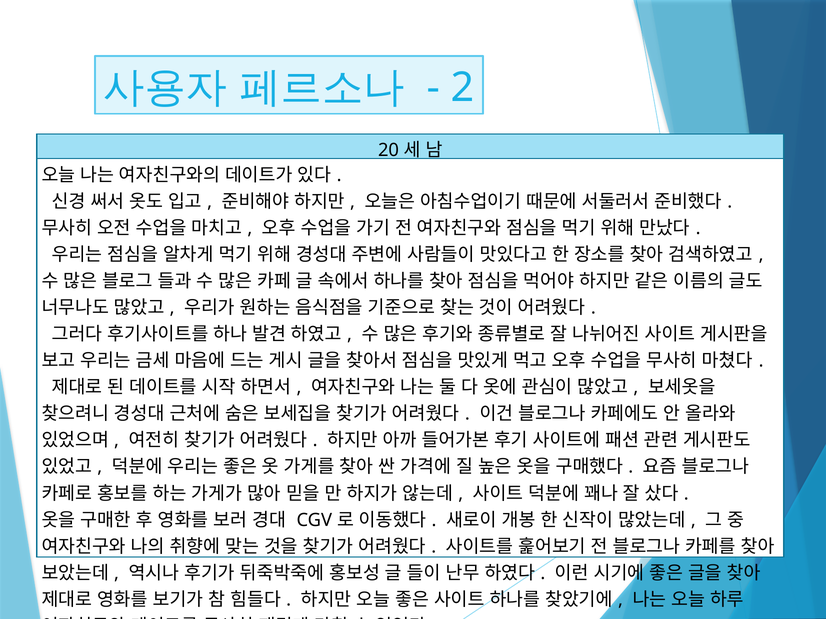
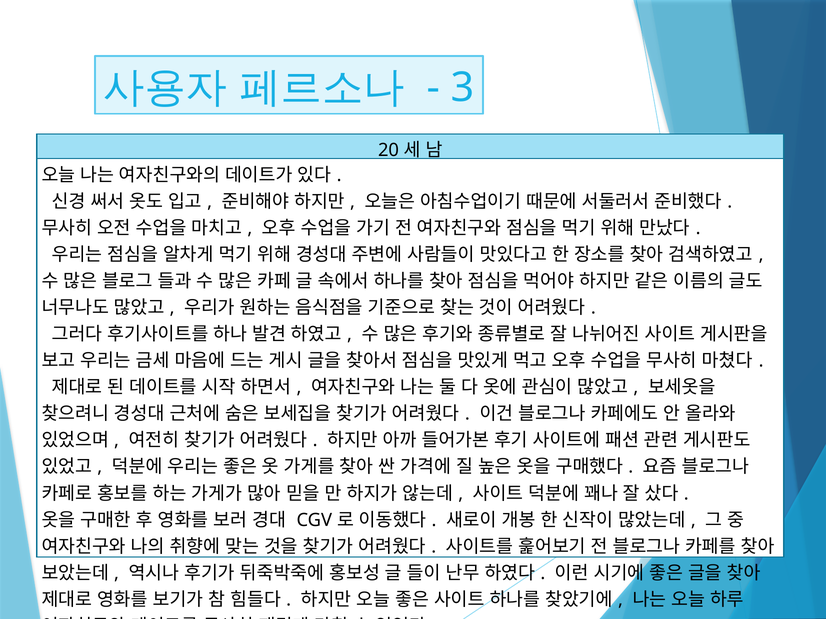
2: 2 -> 3
